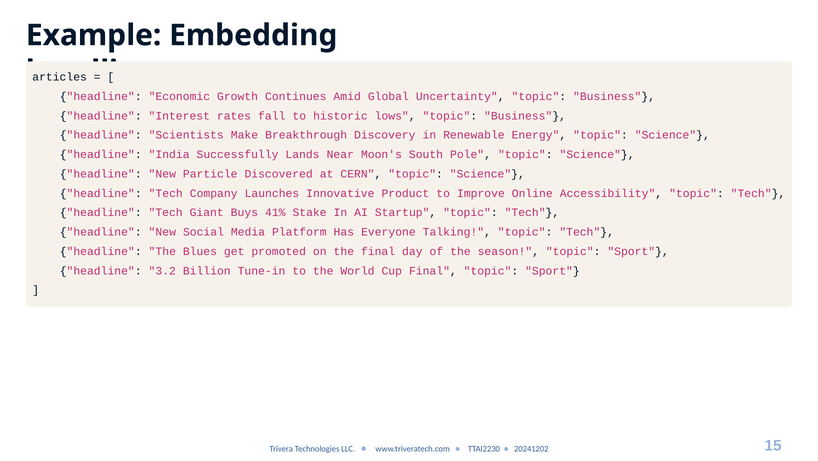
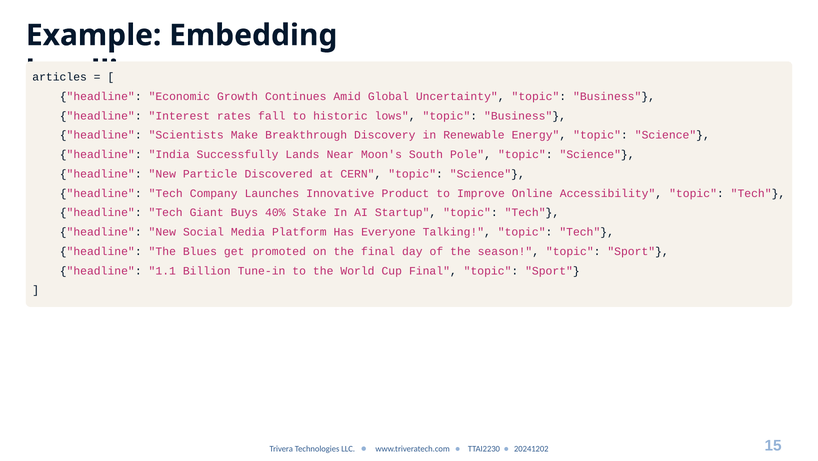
41%: 41% -> 40%
3.2: 3.2 -> 1.1
